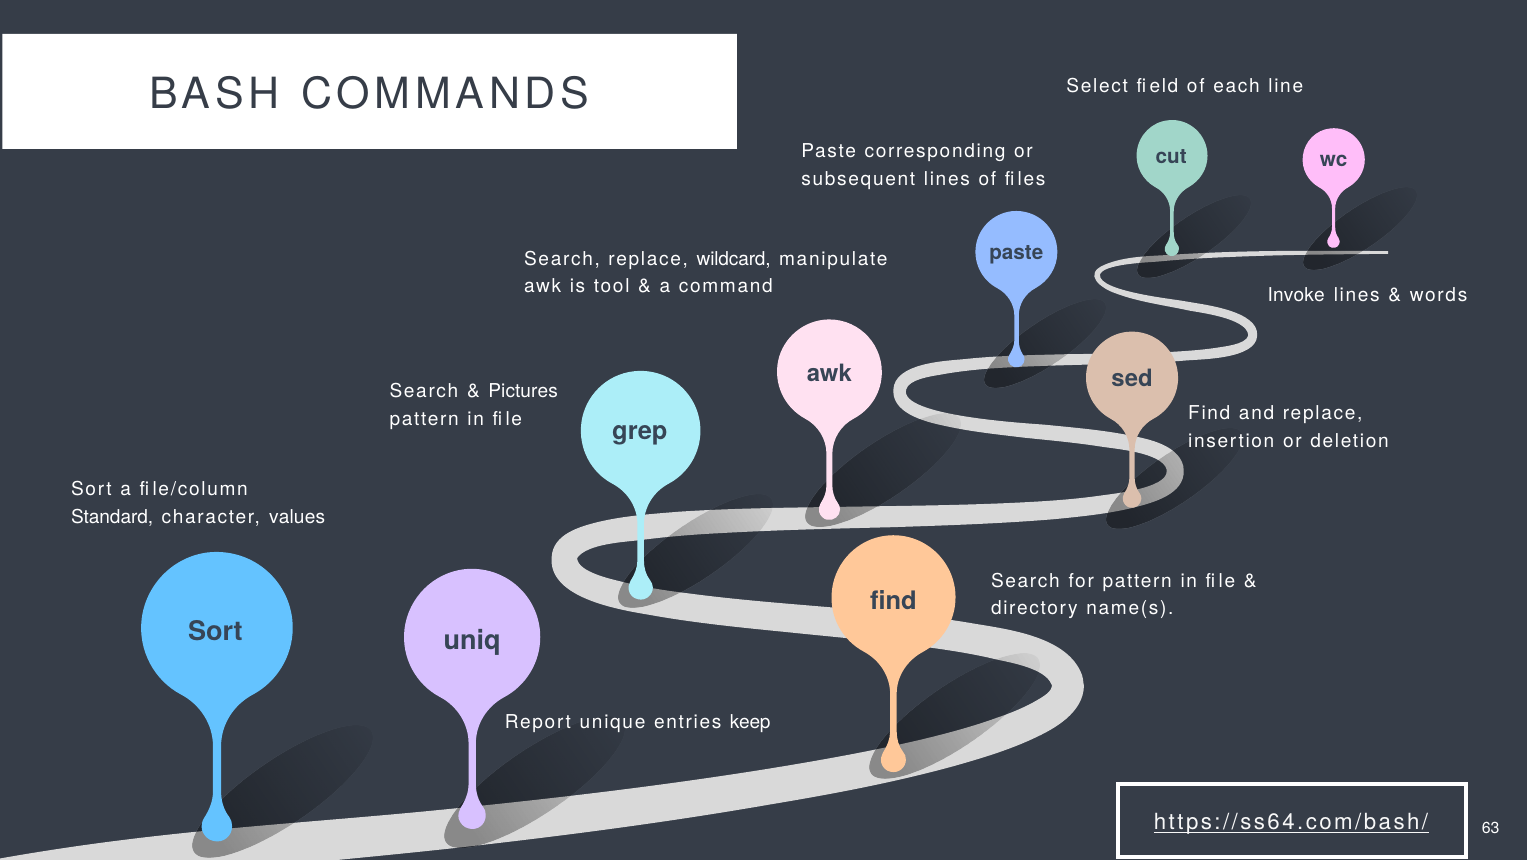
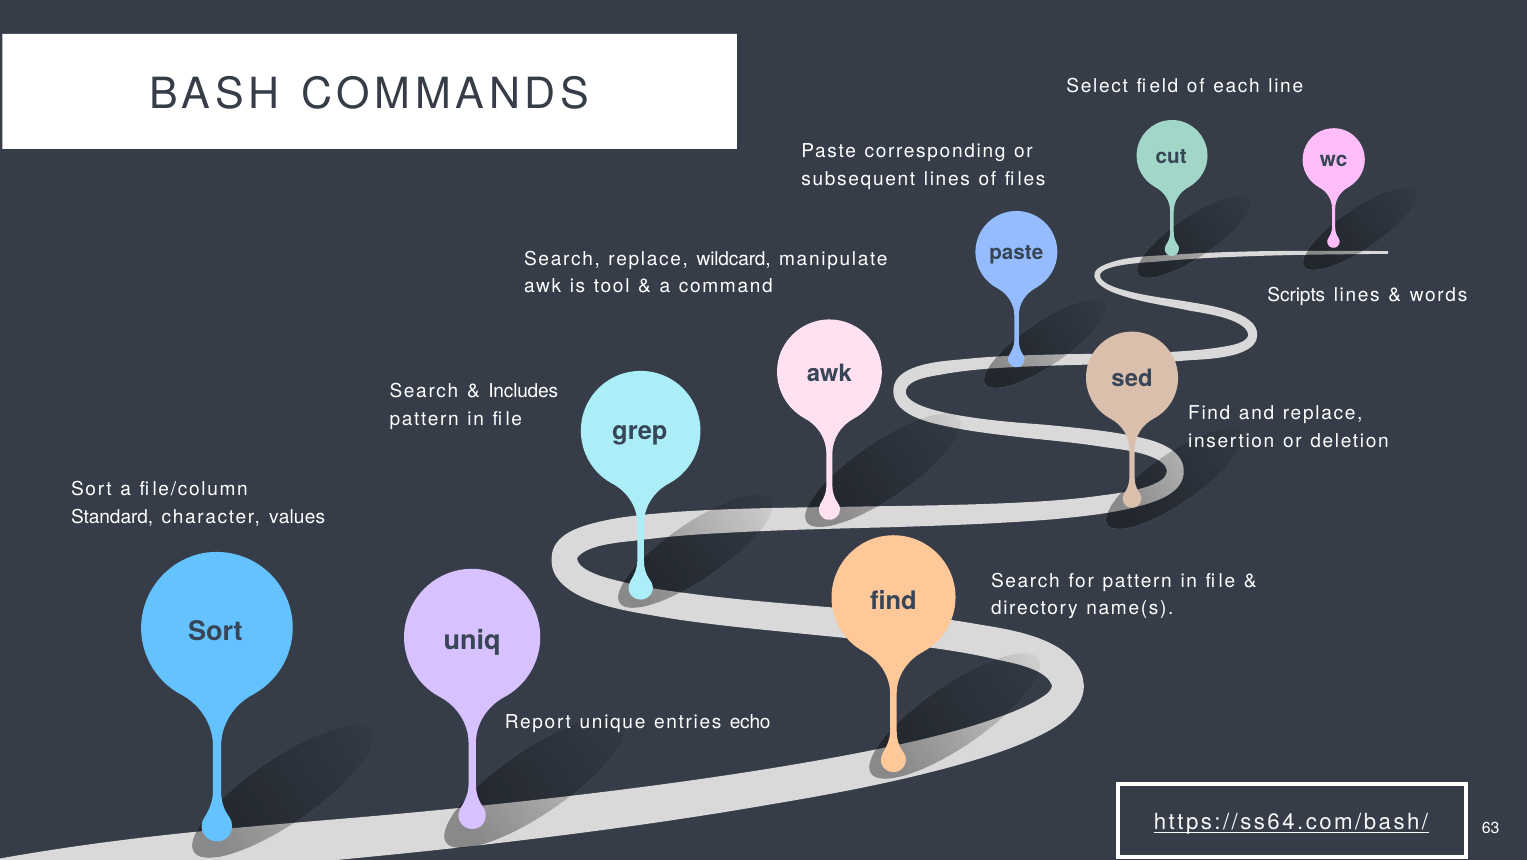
Invoke: Invoke -> Scripts
Pictures: Pictures -> Includes
keep: keep -> echo
